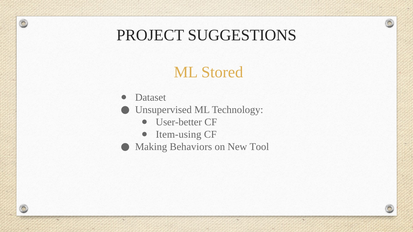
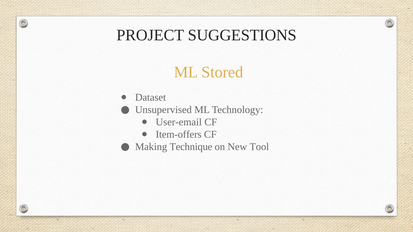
User-better: User-better -> User-email
Item-using: Item-using -> Item-offers
Behaviors: Behaviors -> Technique
